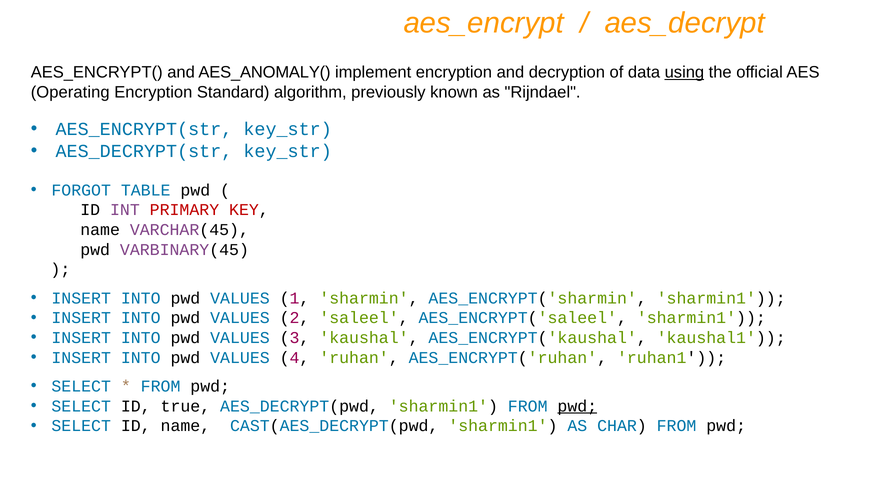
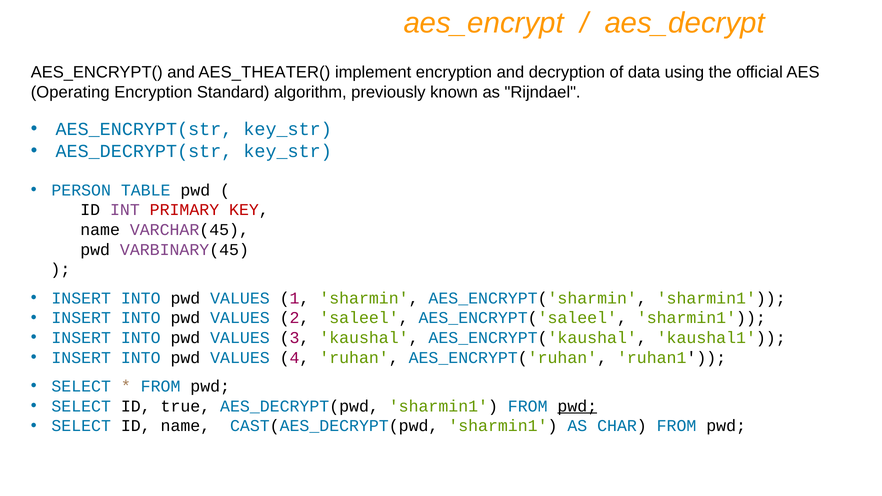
AES_ANOMALY(: AES_ANOMALY( -> AES_THEATER(
using underline: present -> none
FORGOT: FORGOT -> PERSON
